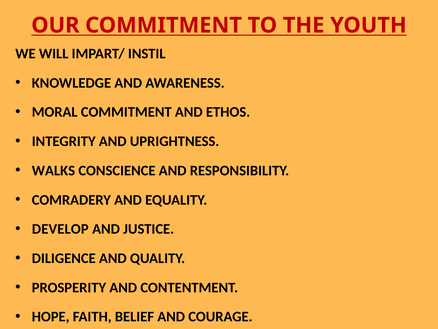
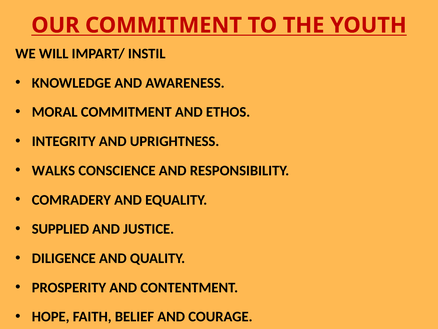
DEVELOP: DEVELOP -> SUPPLIED
